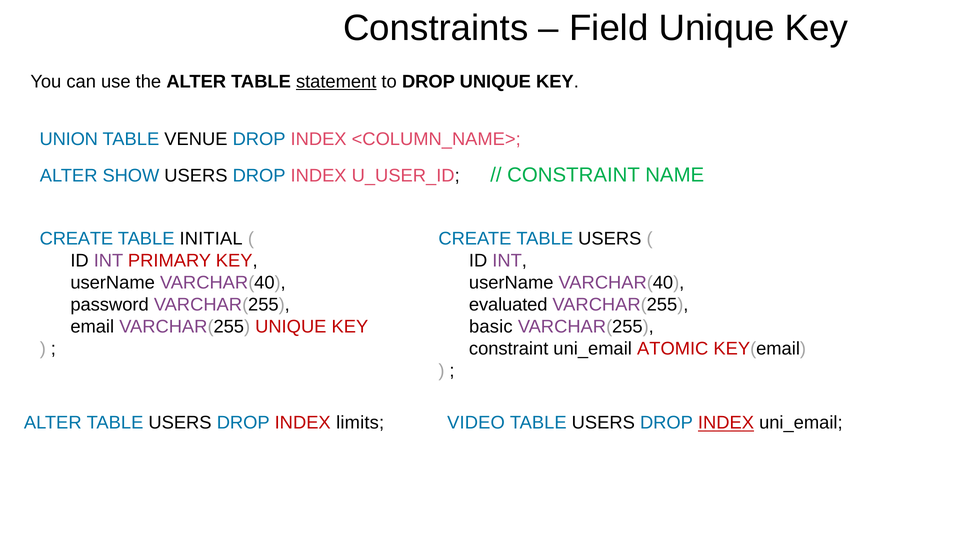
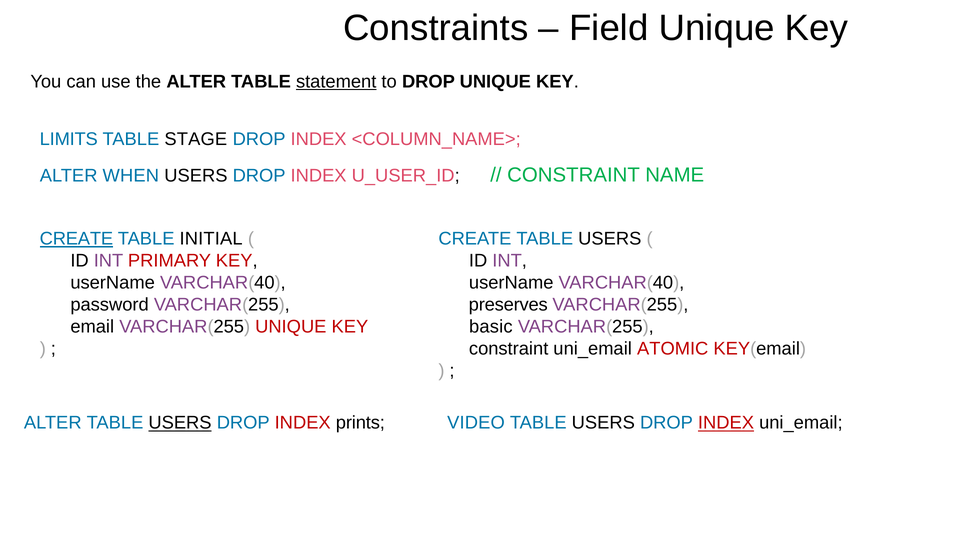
UNION: UNION -> LIMITS
VENUE: VENUE -> STAGE
SHOW: SHOW -> WHEN
CREATE at (76, 239) underline: none -> present
evaluated: evaluated -> preserves
USERS at (180, 423) underline: none -> present
limits: limits -> prints
